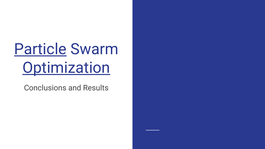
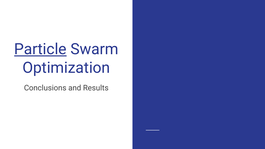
Optimization underline: present -> none
